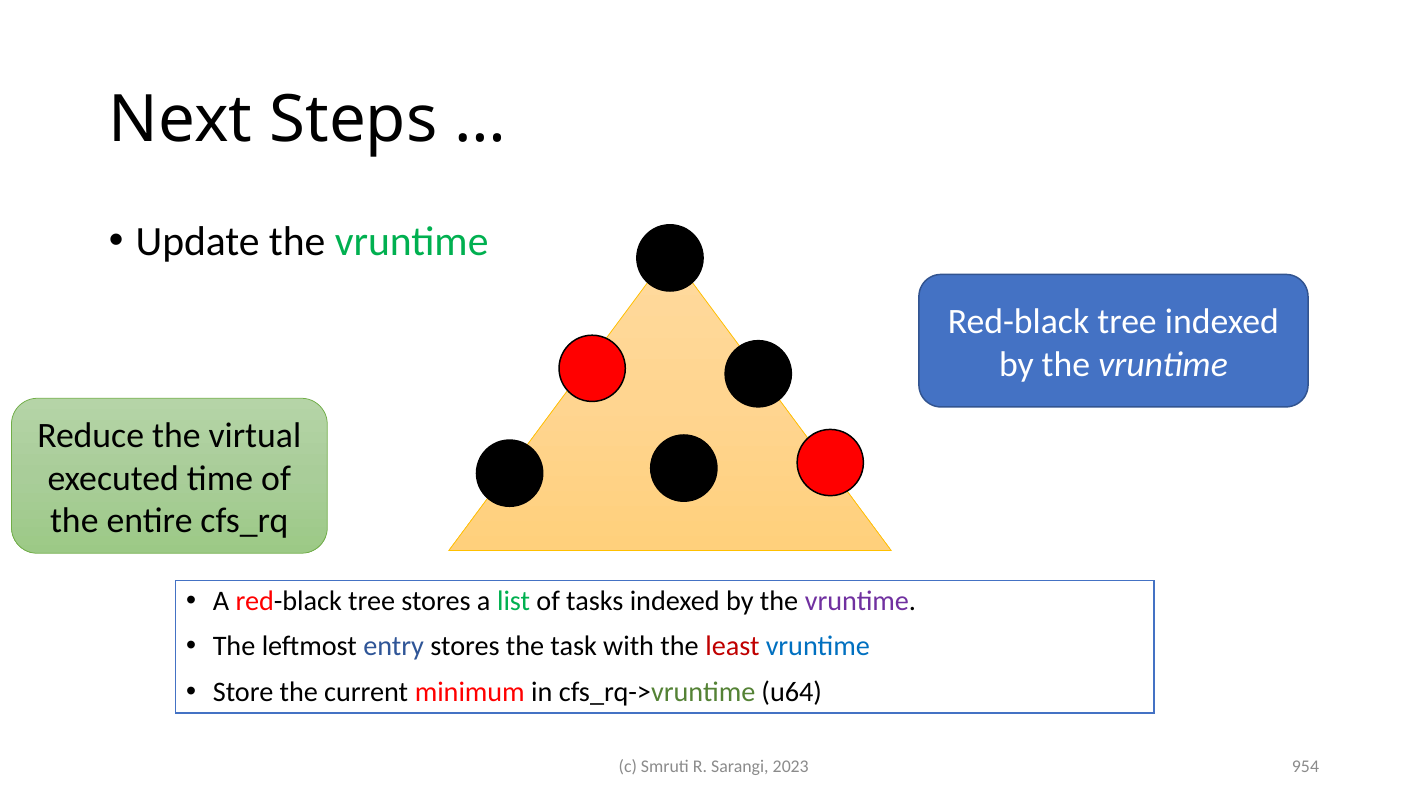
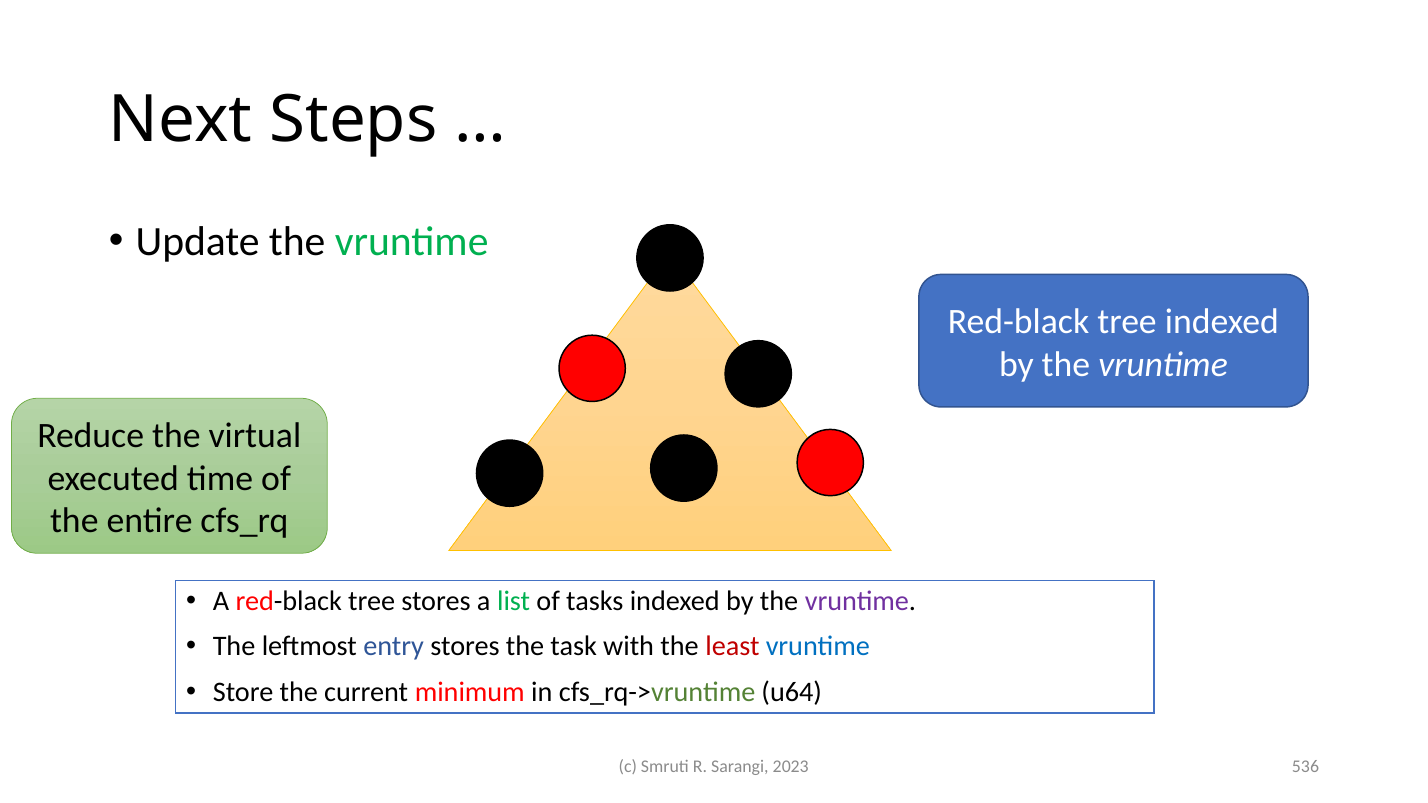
954: 954 -> 536
